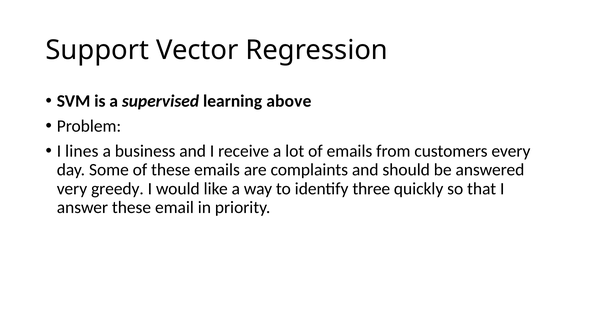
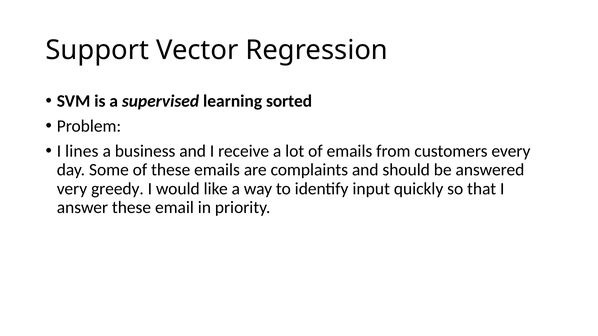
above: above -> sorted
three: three -> input
